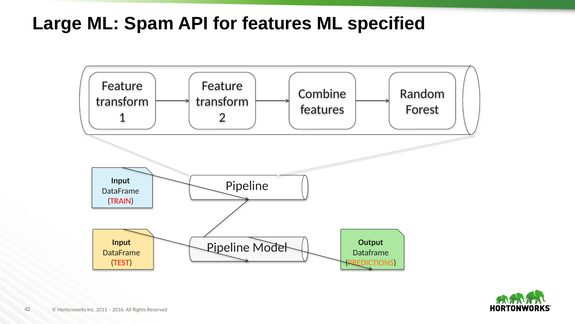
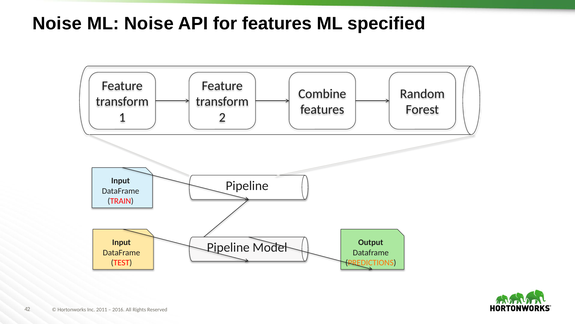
Large at (57, 24): Large -> Noise
ML Spam: Spam -> Noise
